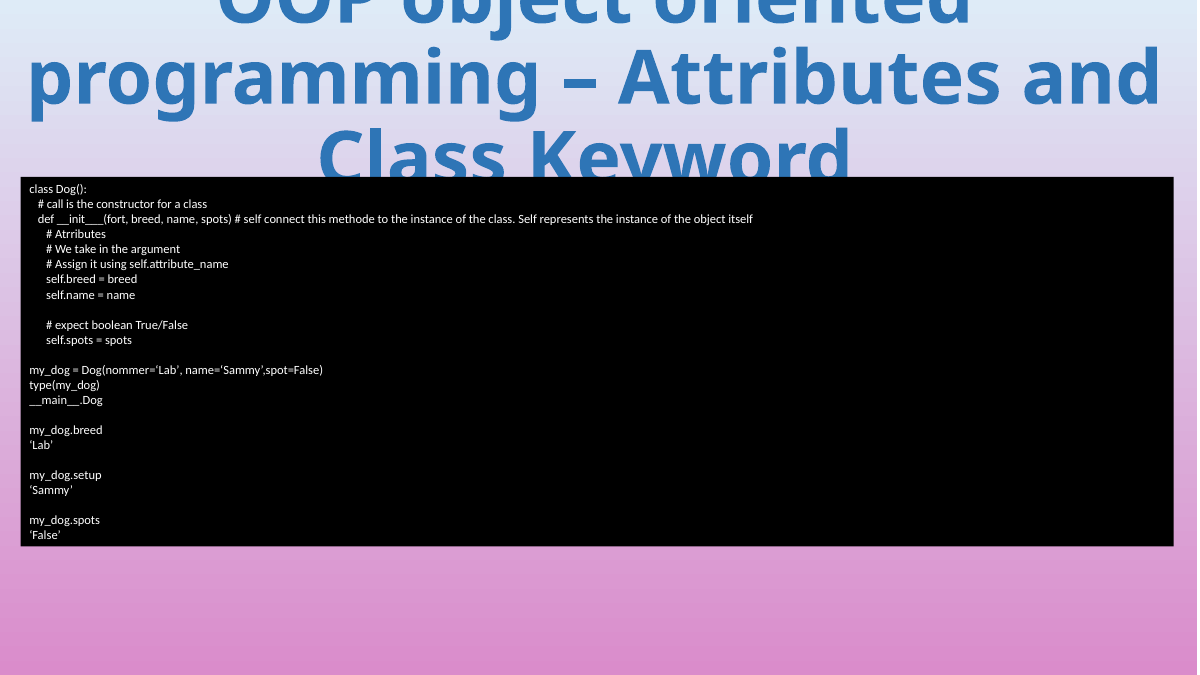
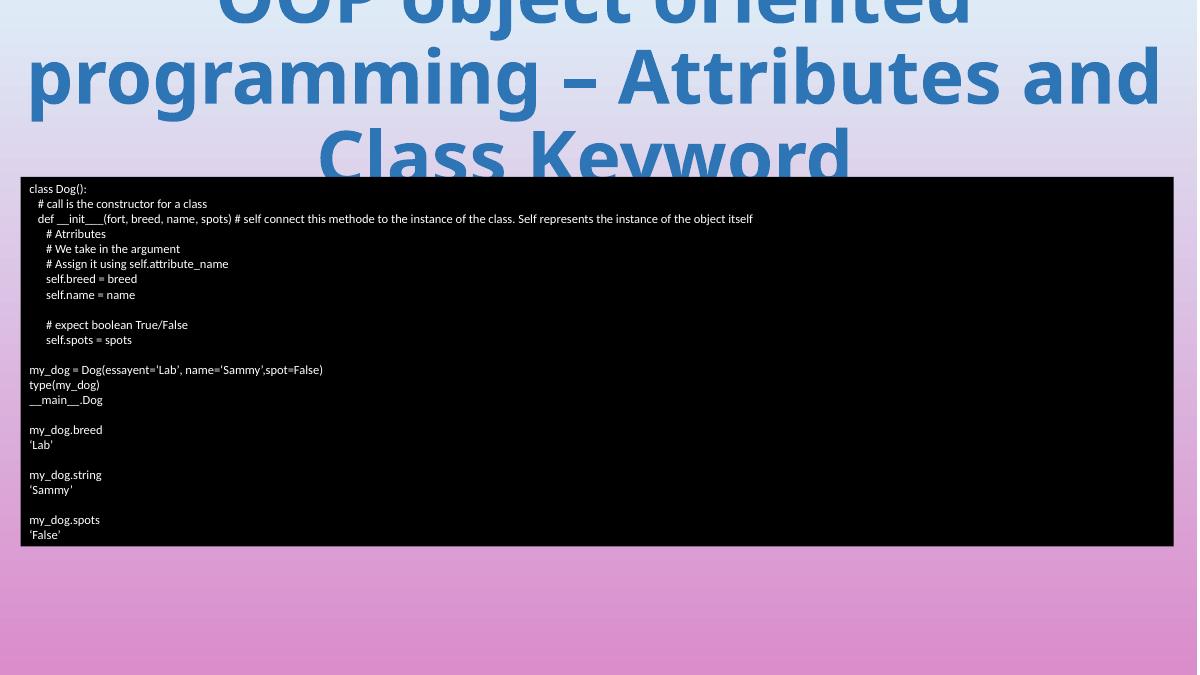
Dog(nommer=‘Lab: Dog(nommer=‘Lab -> Dog(essayent=‘Lab
my_dog.setup: my_dog.setup -> my_dog.string
